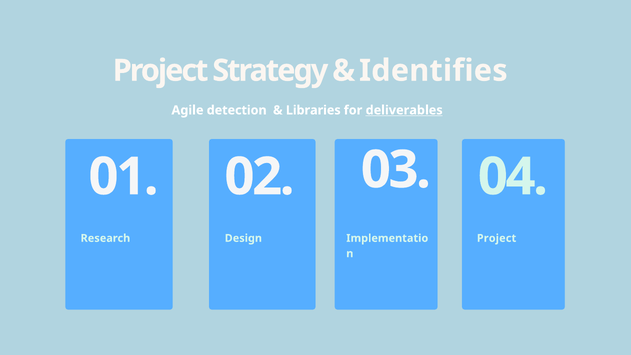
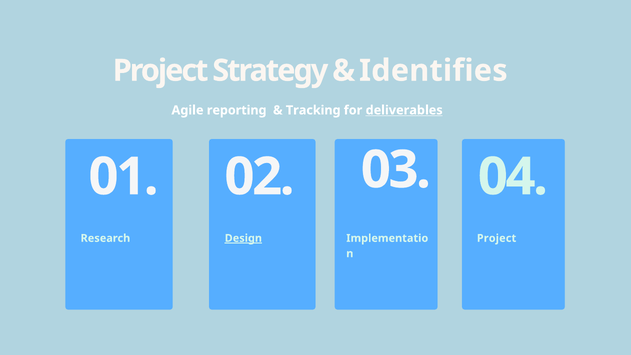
detection: detection -> reporting
Libraries: Libraries -> Tracking
Design underline: none -> present
